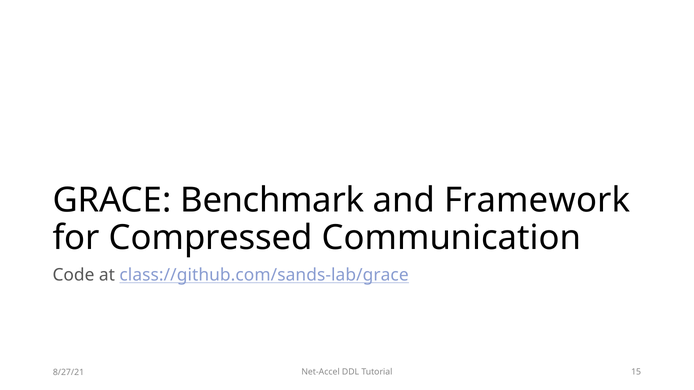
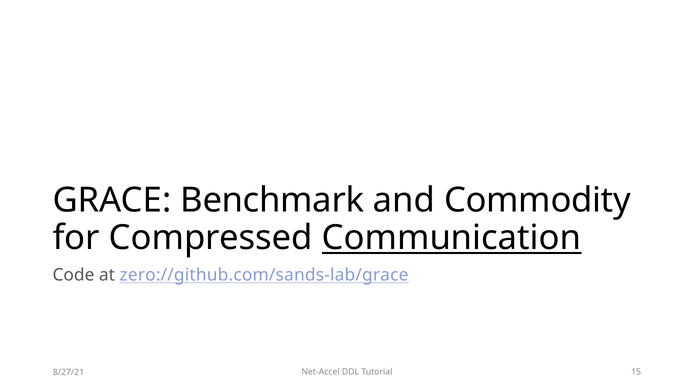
Framework: Framework -> Commodity
Communication underline: none -> present
class://github.com/sands-lab/grace: class://github.com/sands-lab/grace -> zero://github.com/sands-lab/grace
